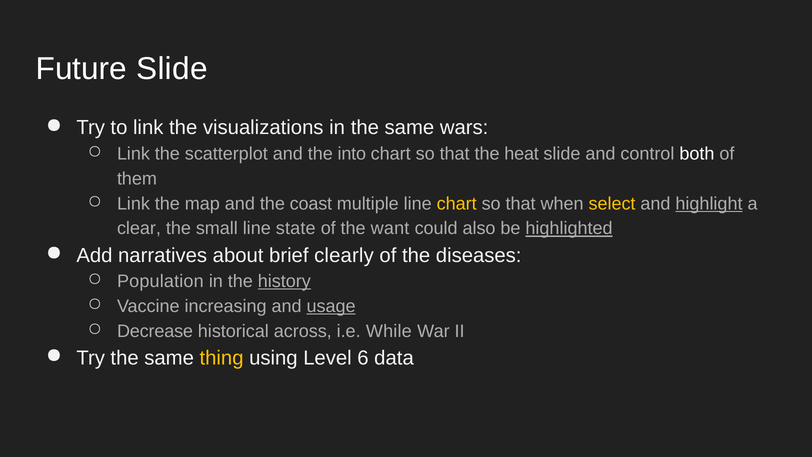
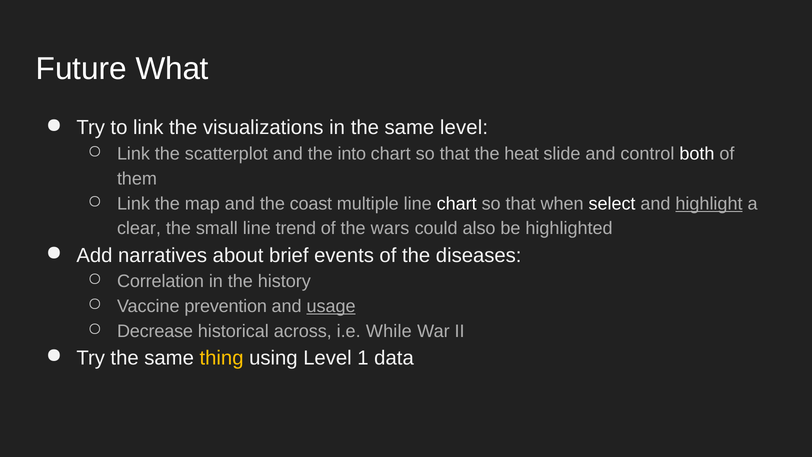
Future Slide: Slide -> What
same wars: wars -> level
chart at (457, 204) colour: yellow -> white
select colour: yellow -> white
state: state -> trend
want: want -> wars
highlighted underline: present -> none
clearly: clearly -> events
Population: Population -> Correlation
history underline: present -> none
increasing: increasing -> prevention
6: 6 -> 1
